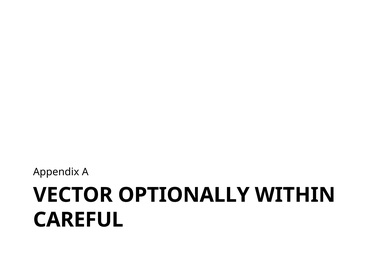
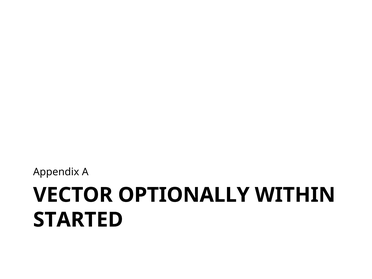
CAREFUL: CAREFUL -> STARTED
